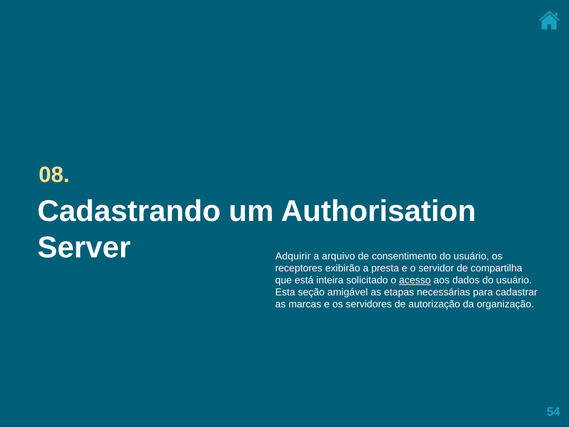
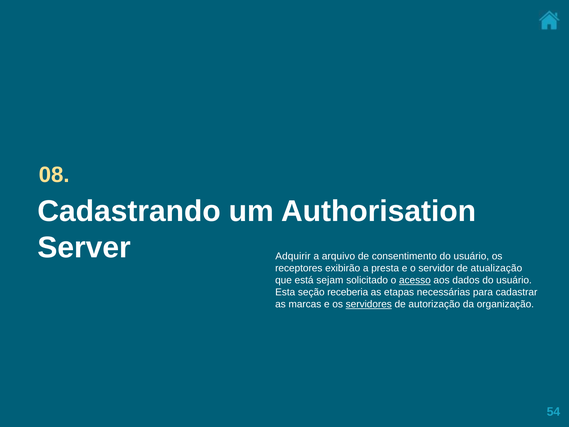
compartilha: compartilha -> atualização
inteira: inteira -> sejam
amigável: amigável -> receberia
servidores underline: none -> present
